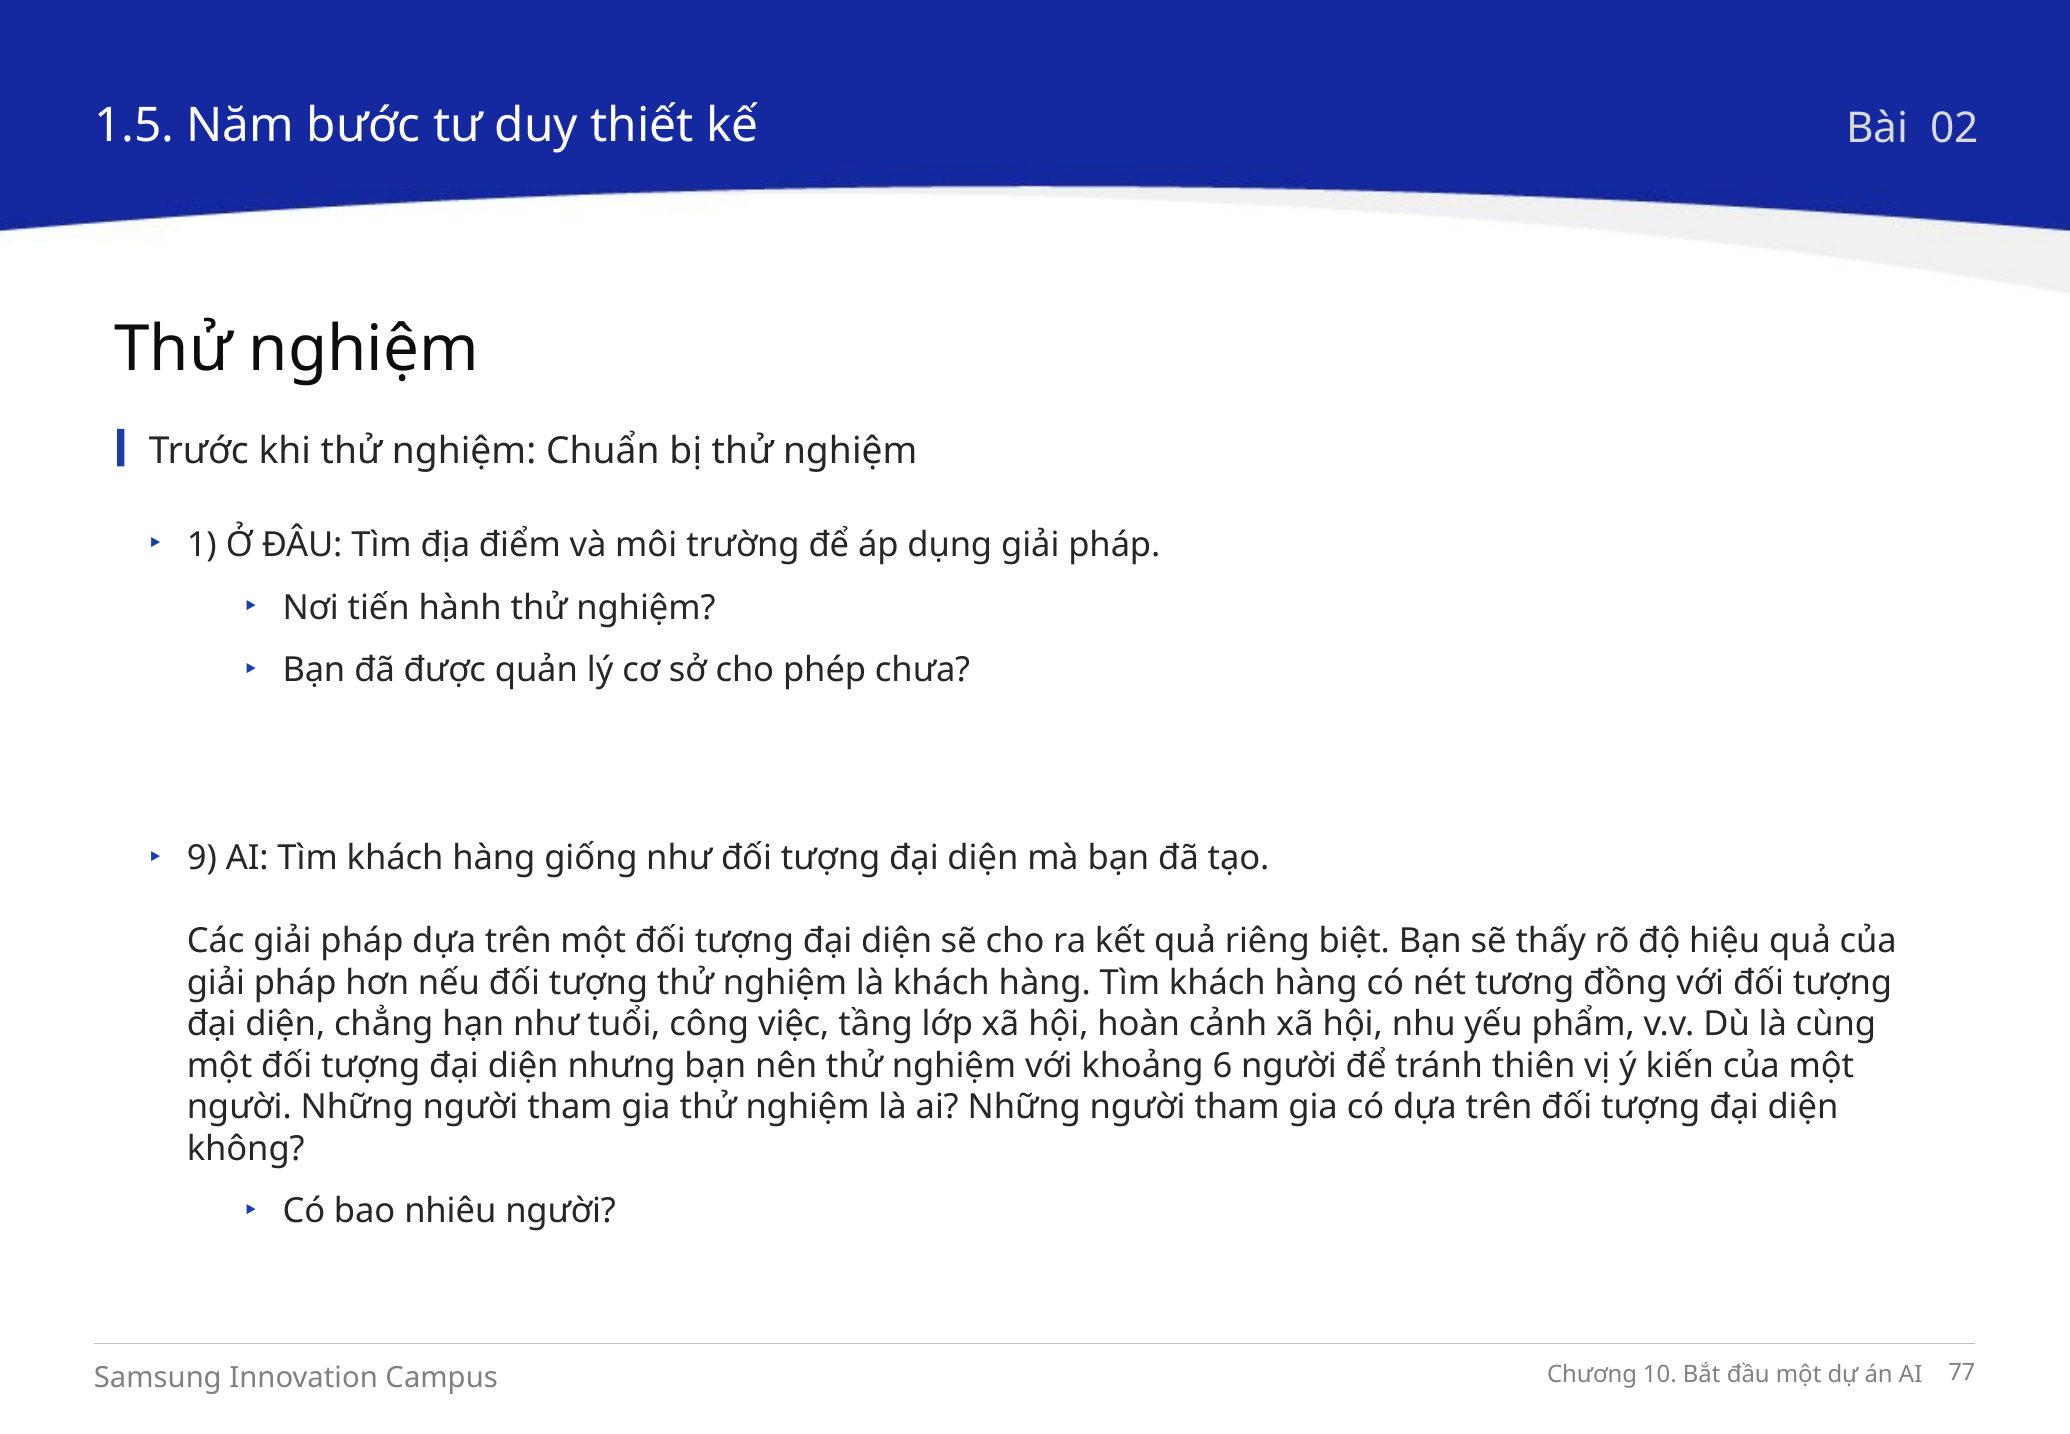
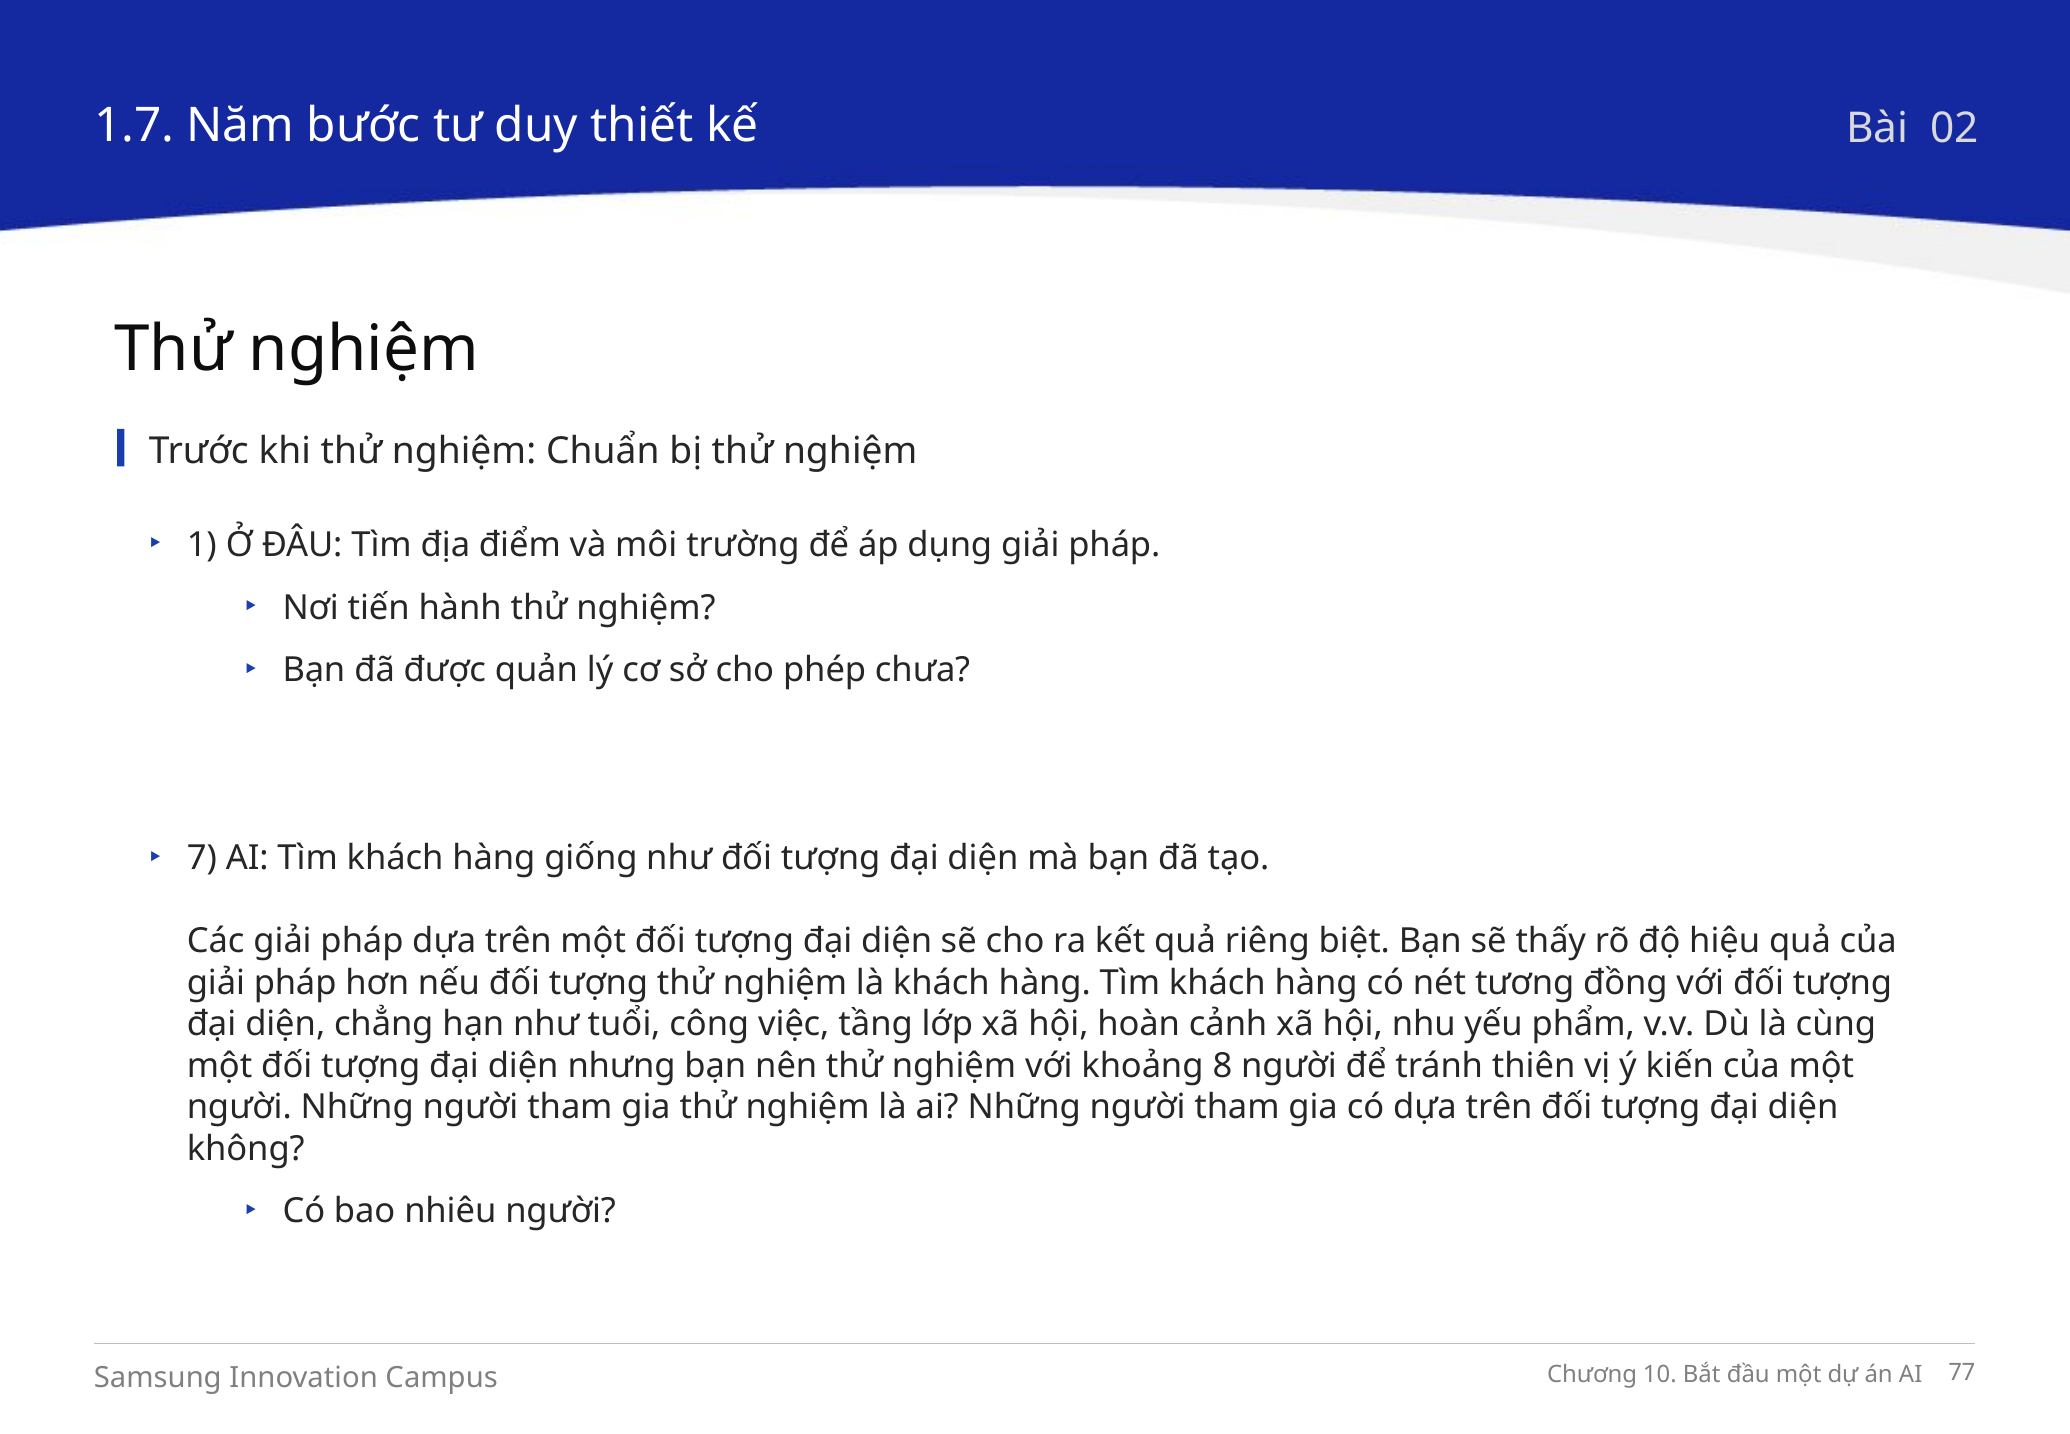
1.5: 1.5 -> 1.7
9: 9 -> 7
6: 6 -> 8
